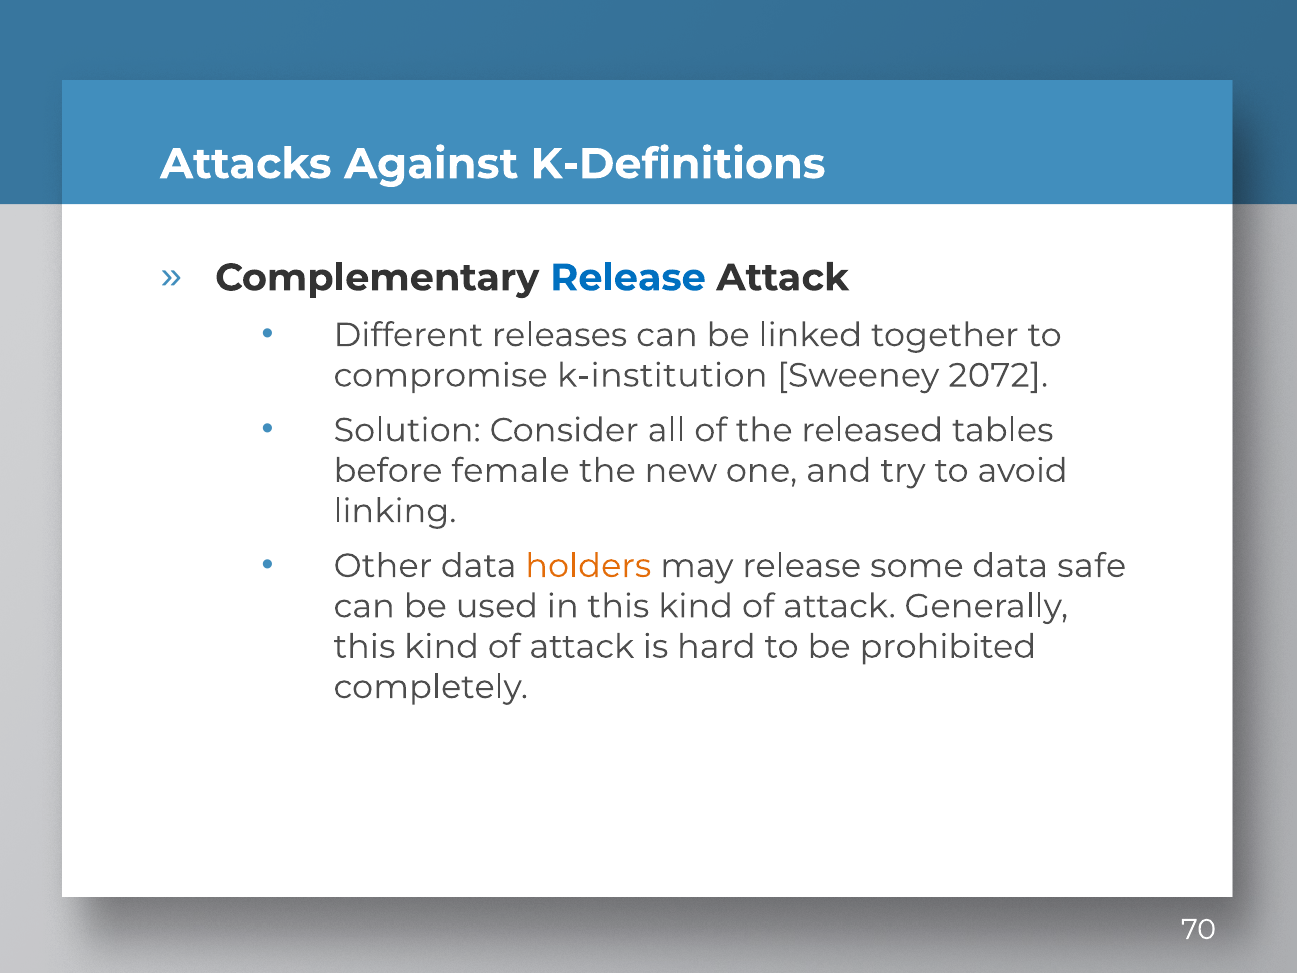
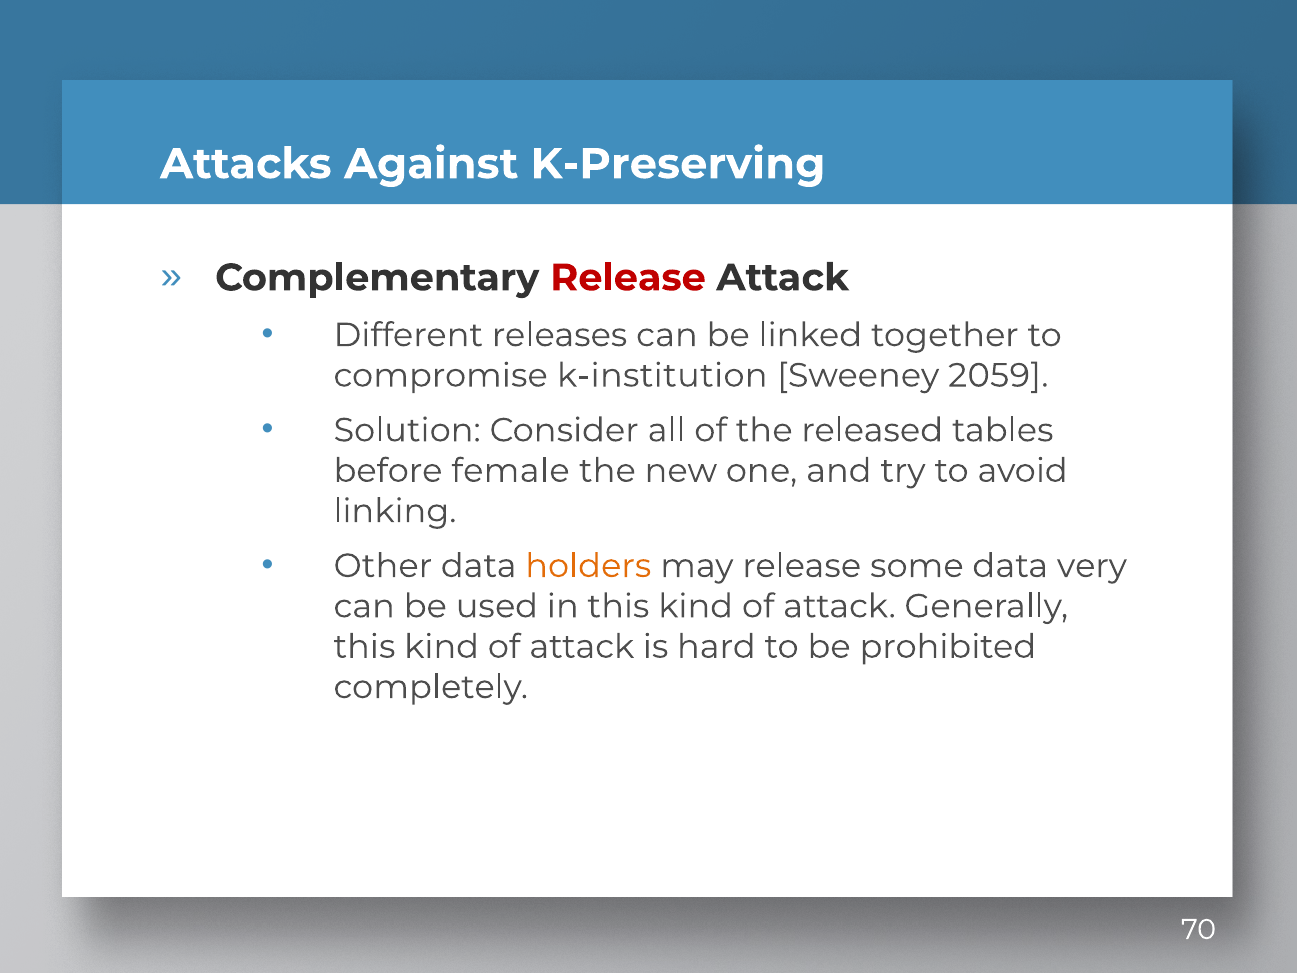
K-Definitions: K-Definitions -> K-Preserving
Release at (628, 278) colour: blue -> red
2072: 2072 -> 2059
safe: safe -> very
